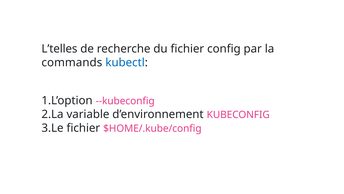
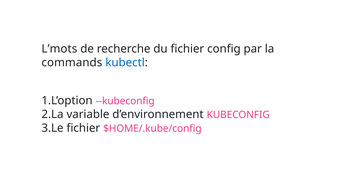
L’telles: L’telles -> L’mots
